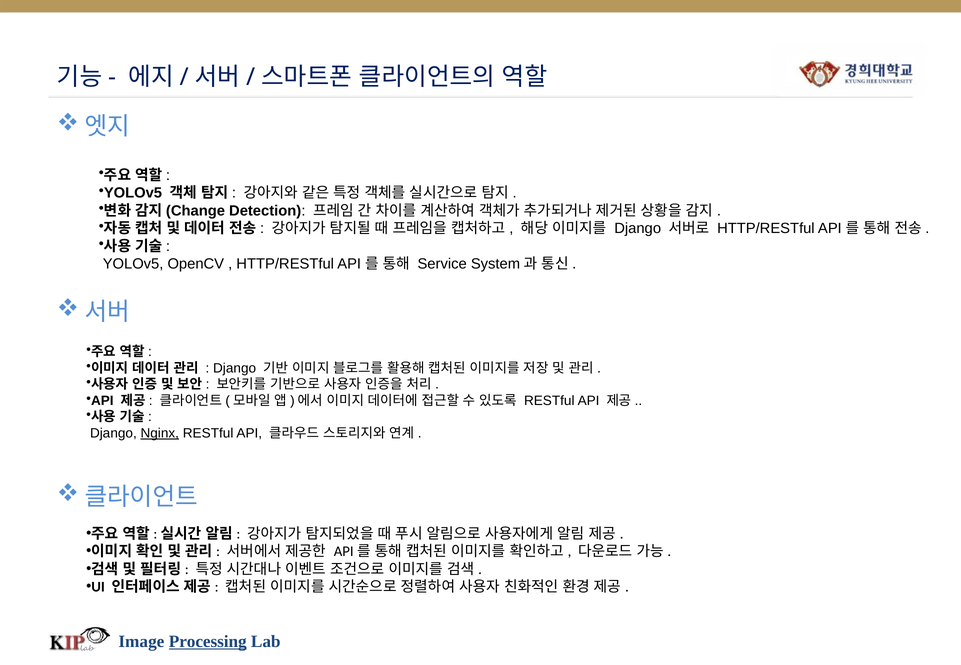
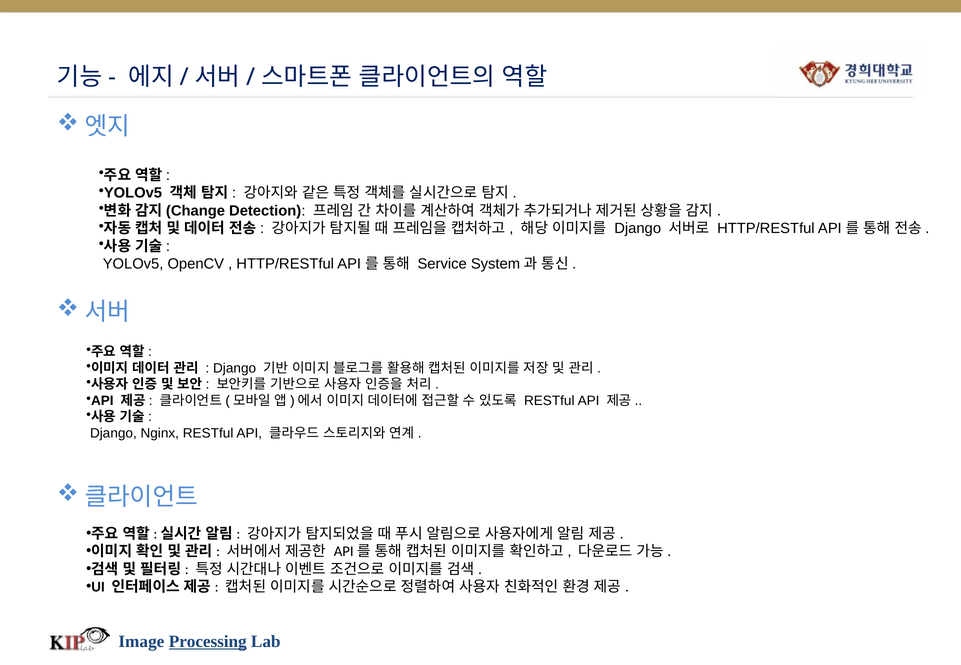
Nginx underline: present -> none
